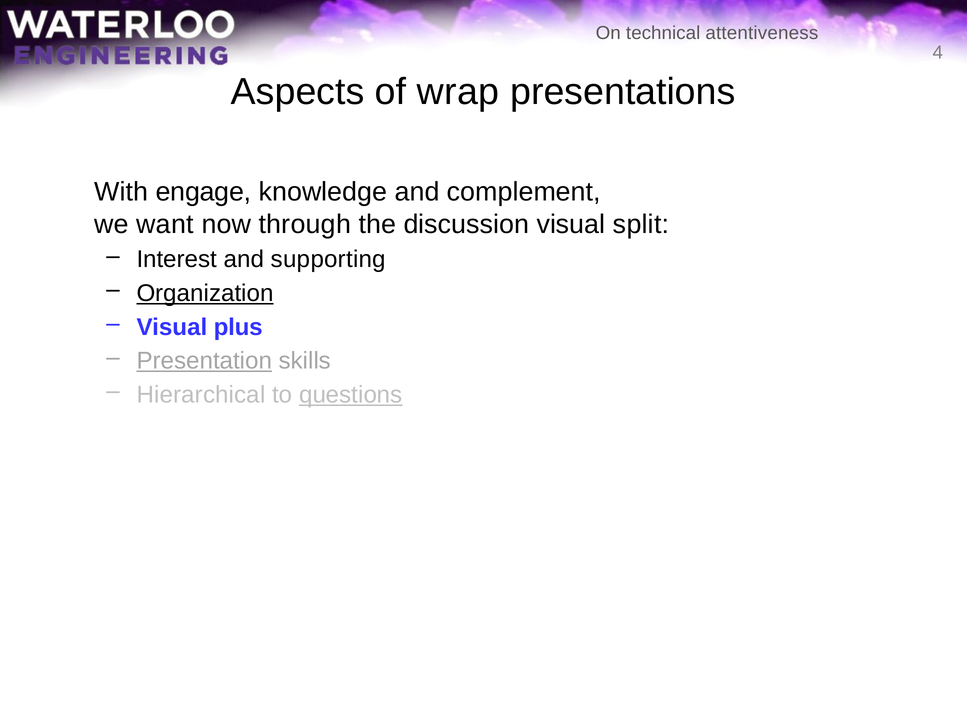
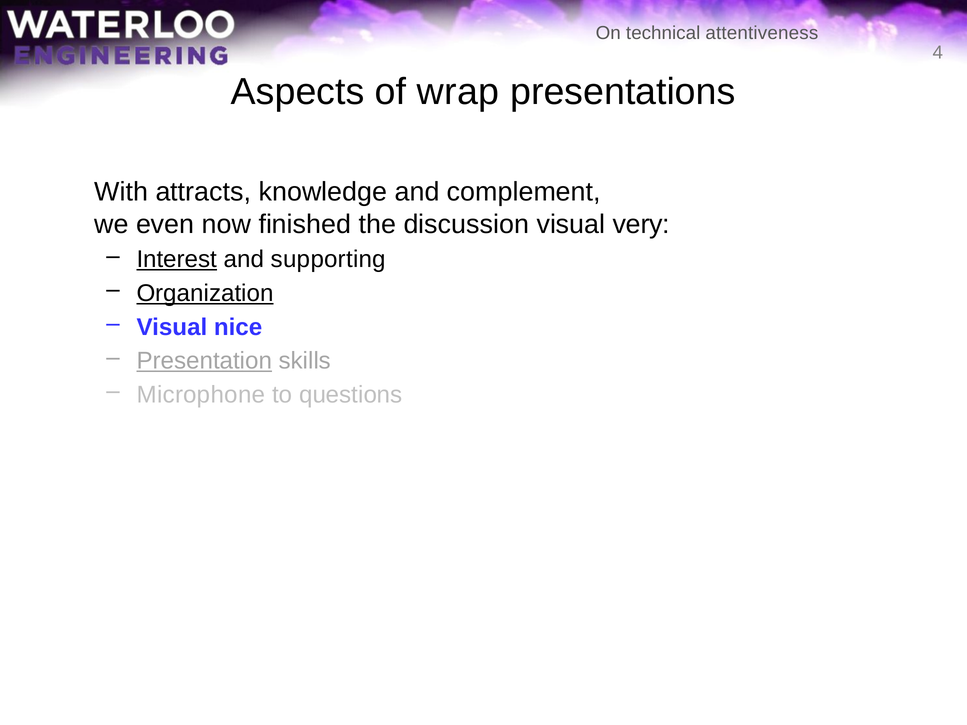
engage: engage -> attracts
want: want -> even
through: through -> finished
split: split -> very
Interest underline: none -> present
plus: plus -> nice
Hierarchical: Hierarchical -> Microphone
questions underline: present -> none
